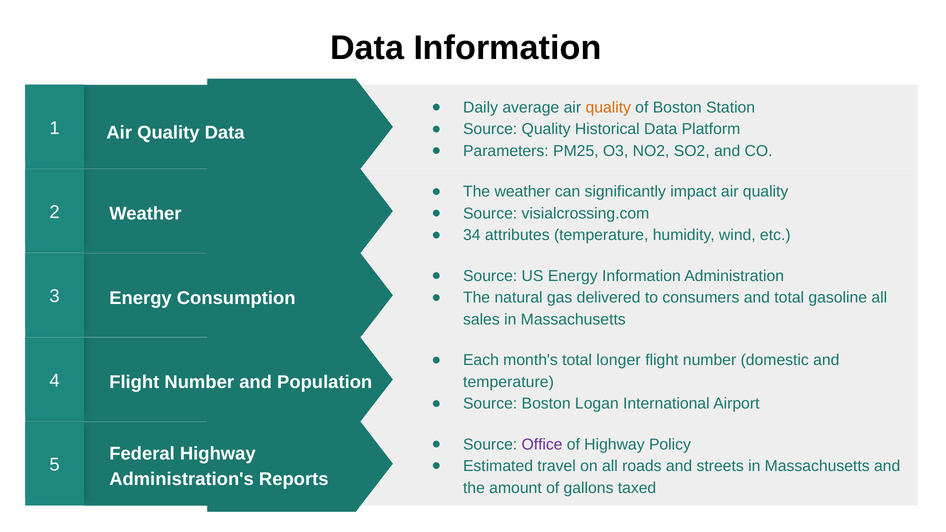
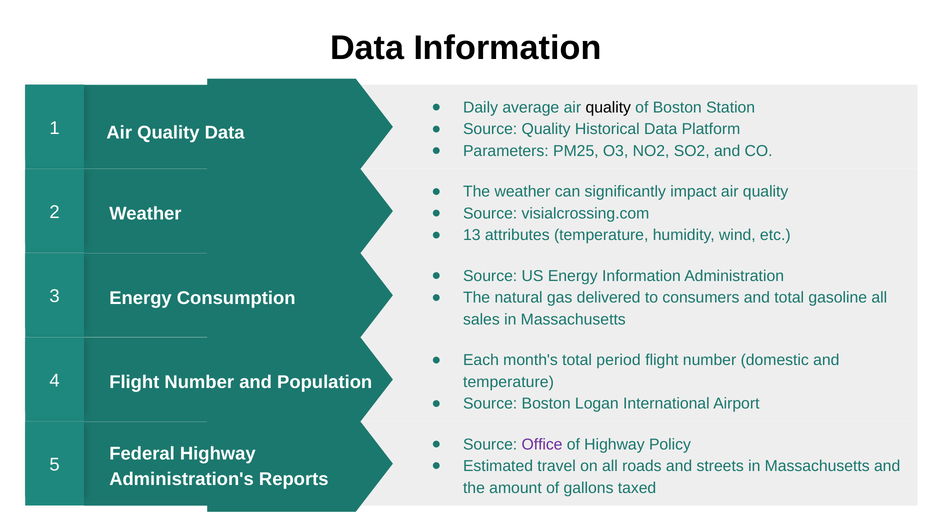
quality at (608, 108) colour: orange -> black
34: 34 -> 13
longer: longer -> period
